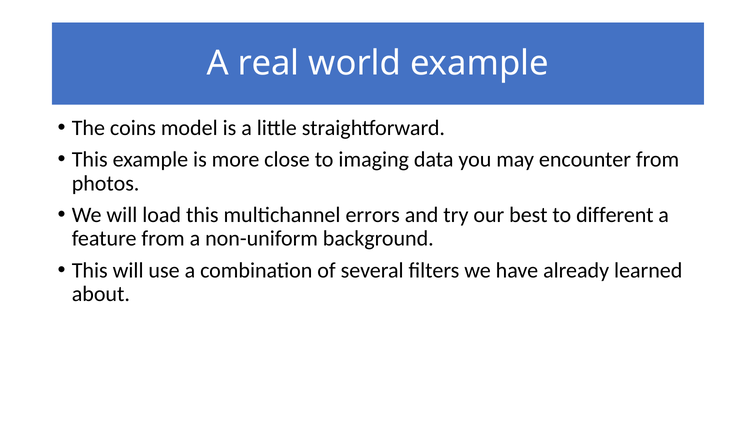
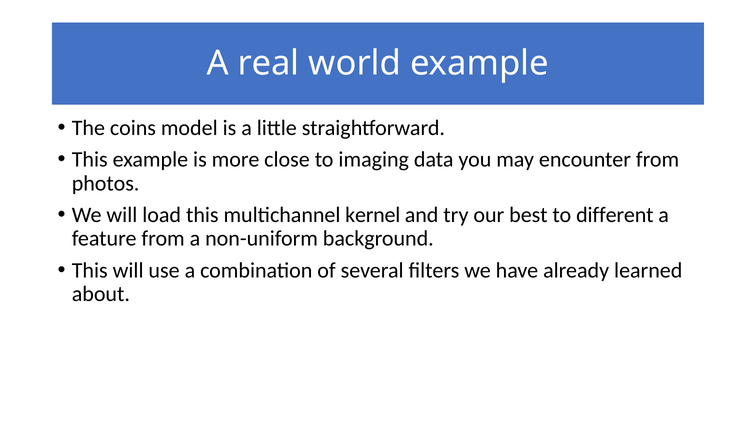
errors: errors -> kernel
